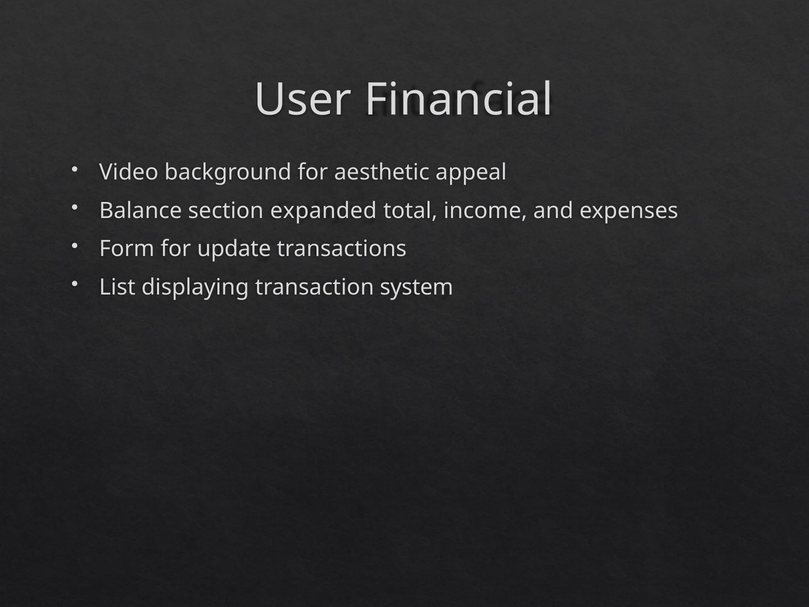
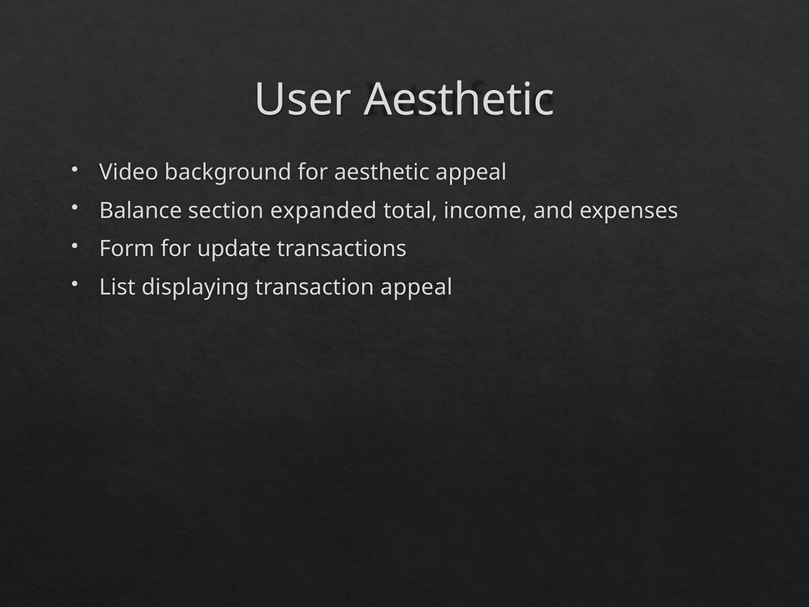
User Financial: Financial -> Aesthetic
transaction system: system -> appeal
